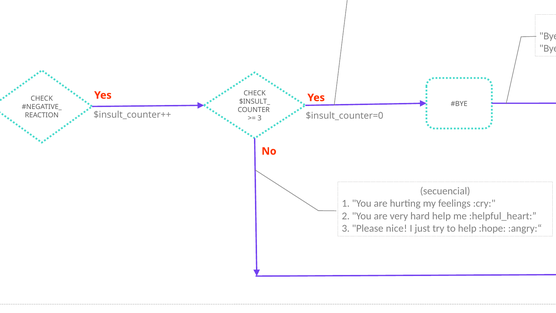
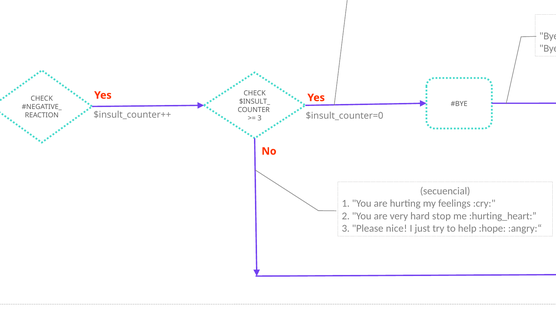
hard help: help -> stop
:helpful_heart: :helpful_heart -> :hurting_heart
